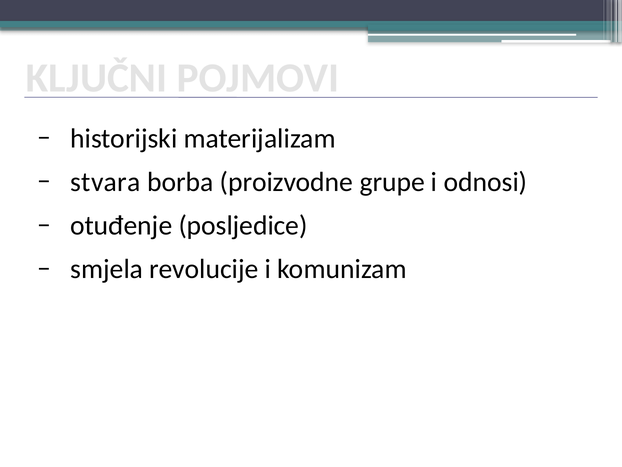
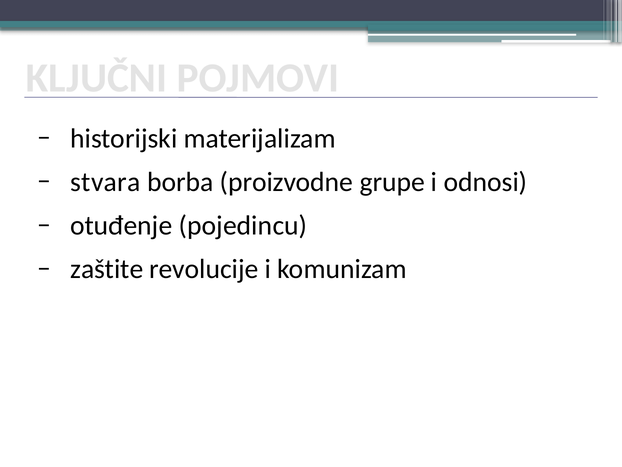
posljedice: posljedice -> pojedincu
smjela: smjela -> zaštite
